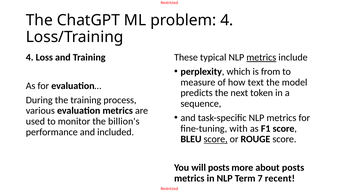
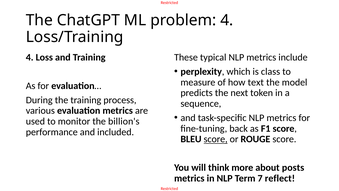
metrics at (261, 57) underline: present -> none
from: from -> class
with: with -> back
will posts: posts -> think
recent: recent -> reflect
